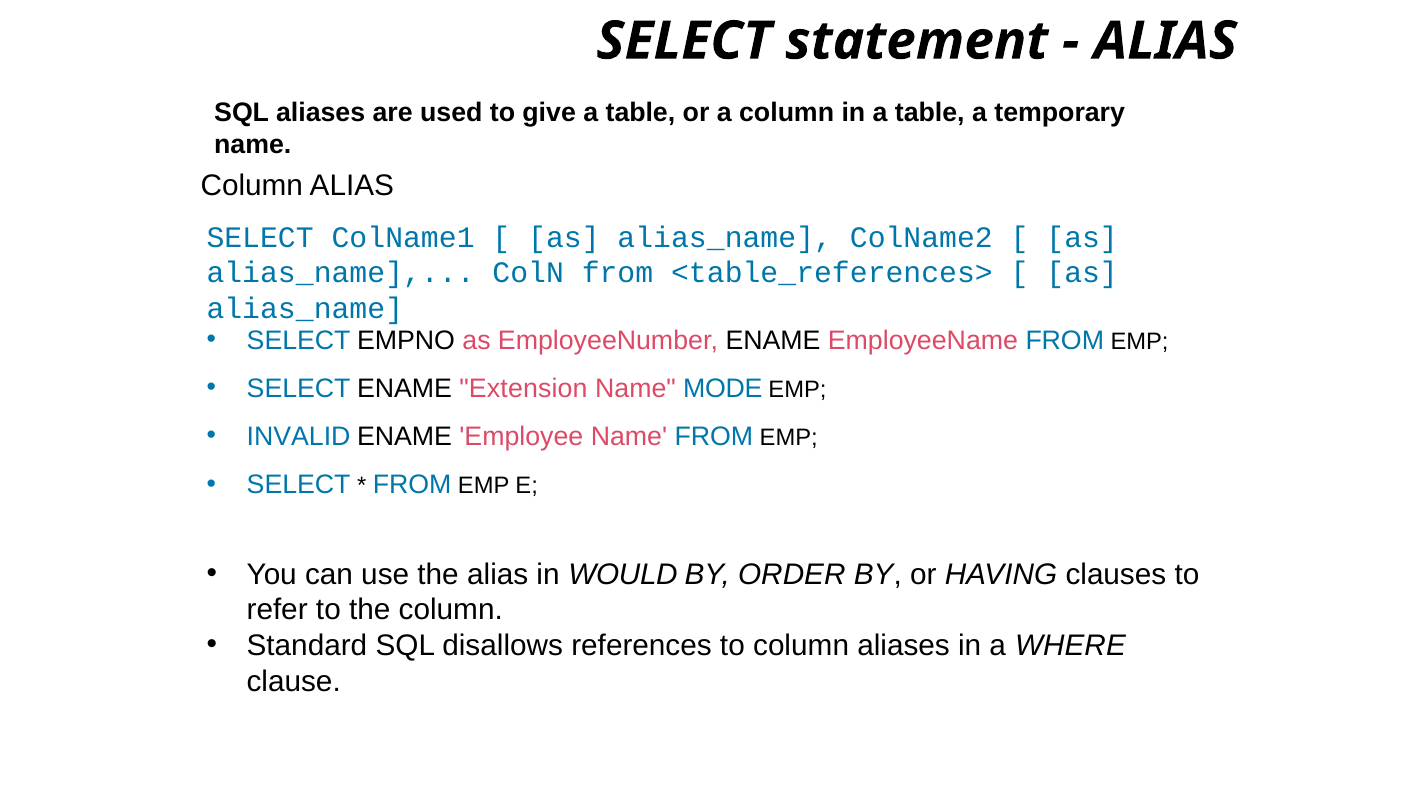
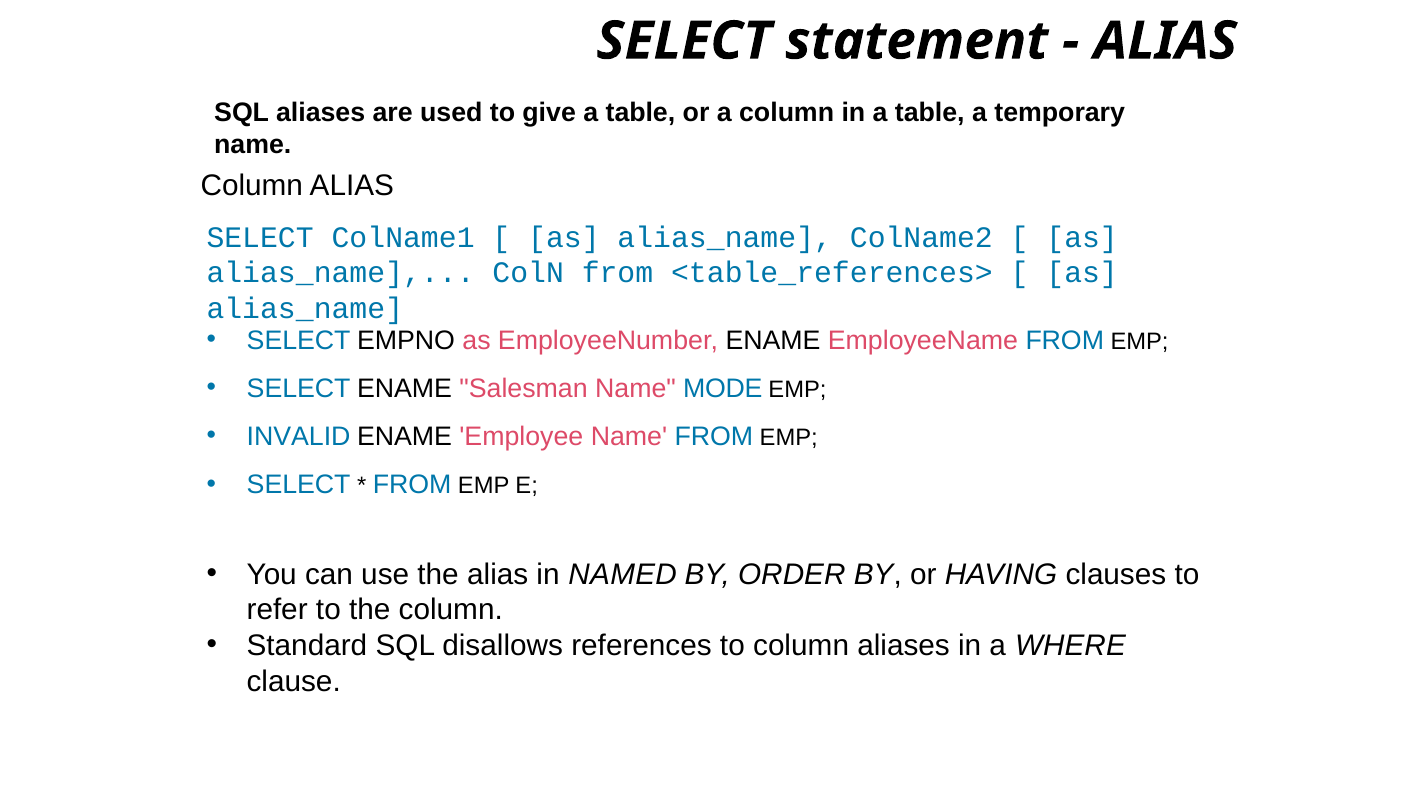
Extension: Extension -> Salesman
WOULD: WOULD -> NAMED
